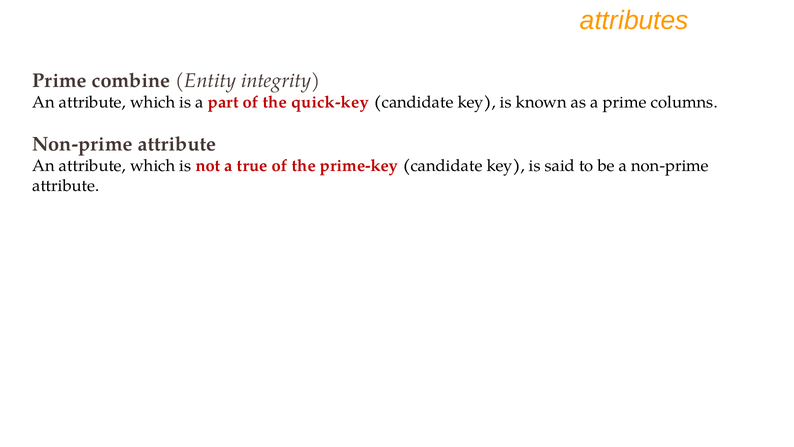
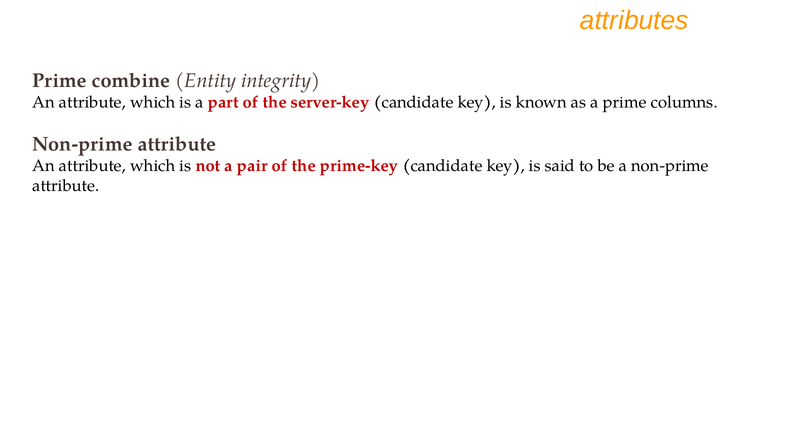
quick-key: quick-key -> server-key
true: true -> pair
